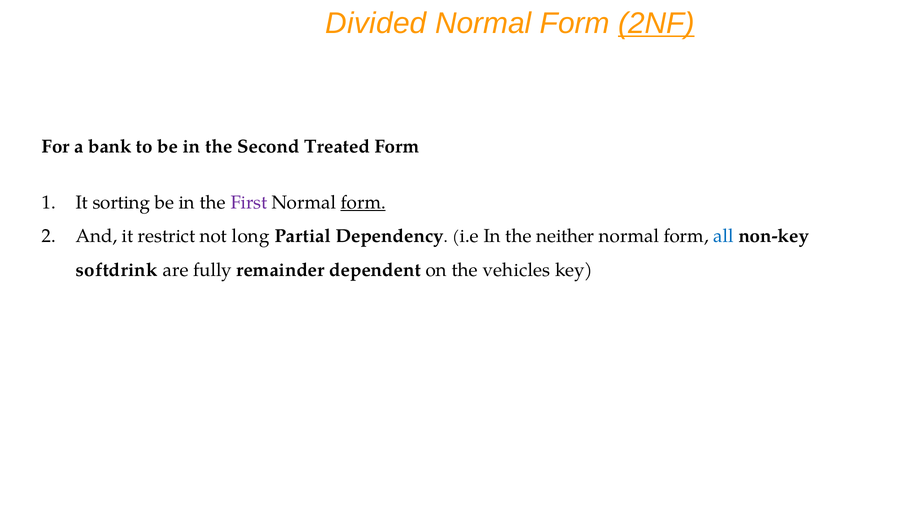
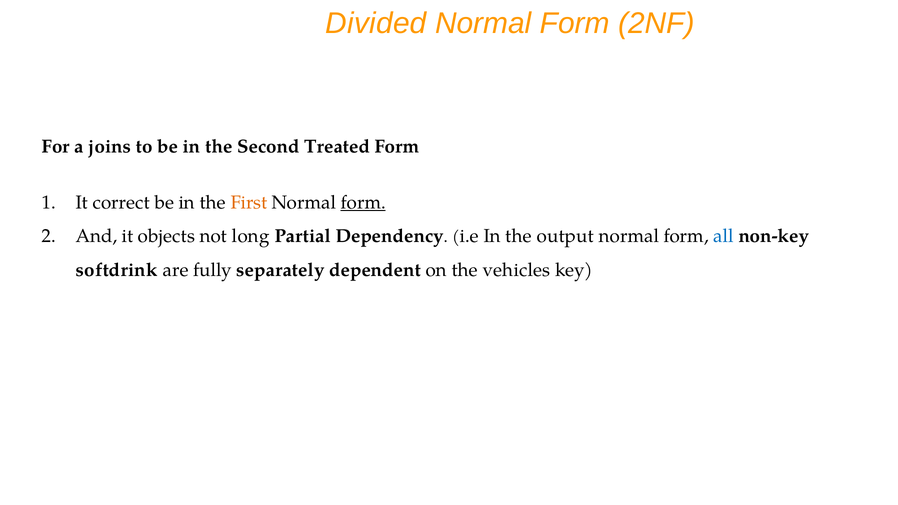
2NF underline: present -> none
bank: bank -> joins
sorting: sorting -> correct
First colour: purple -> orange
restrict: restrict -> objects
neither: neither -> output
remainder: remainder -> separately
